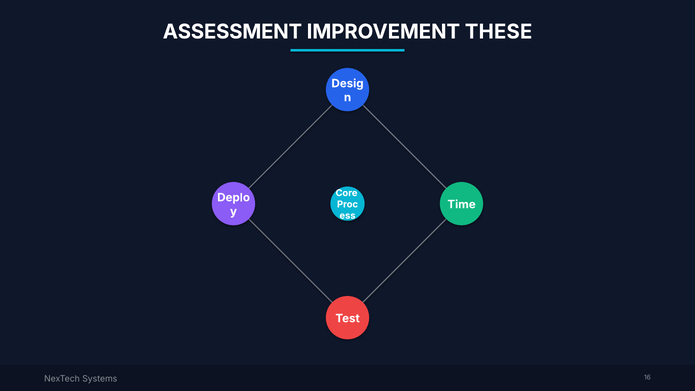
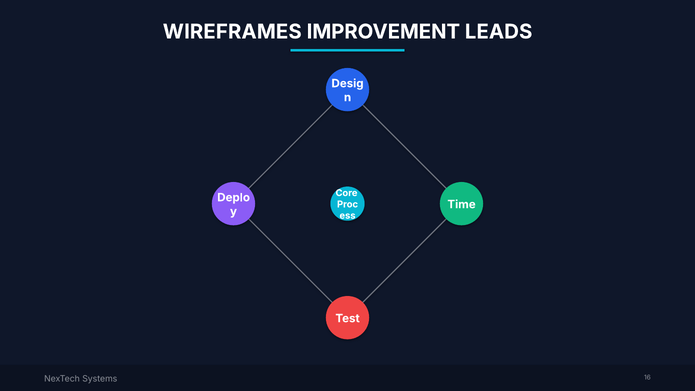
ASSESSMENT: ASSESSMENT -> WIREFRAMES
THESE: THESE -> LEADS
